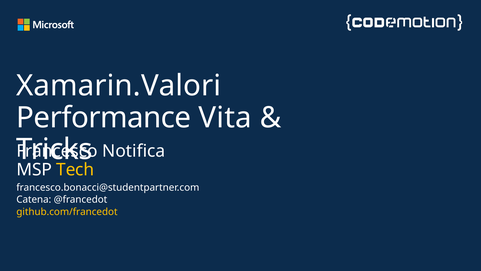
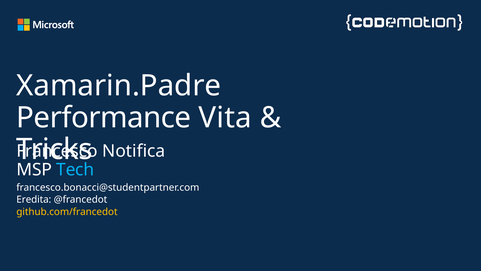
Xamarin.Valori: Xamarin.Valori -> Xamarin.Padre
Tech colour: yellow -> light blue
Catena: Catena -> Eredita
